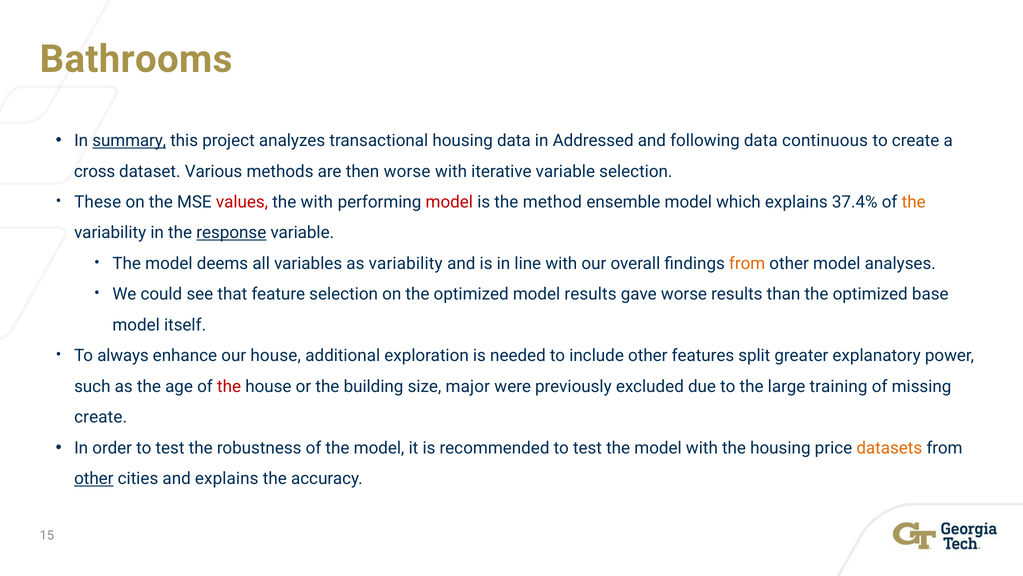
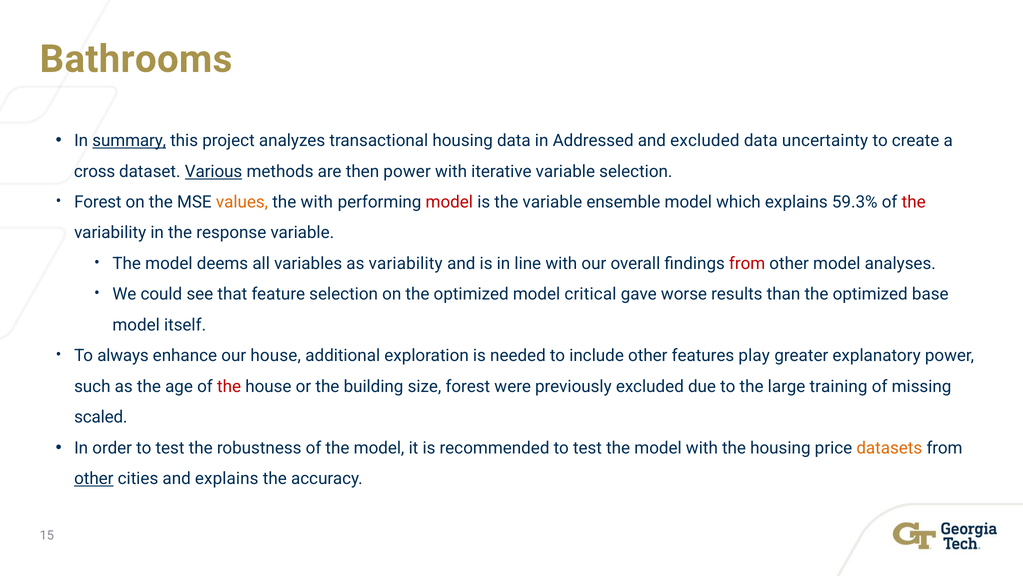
and following: following -> excluded
continuous: continuous -> uncertainty
Various underline: none -> present
then worse: worse -> power
These at (98, 202): These -> Forest
values colour: red -> orange
the method: method -> variable
37.4%: 37.4% -> 59.3%
the at (914, 202) colour: orange -> red
response underline: present -> none
from at (747, 263) colour: orange -> red
model results: results -> critical
split: split -> play
size major: major -> forest
create at (101, 417): create -> scaled
